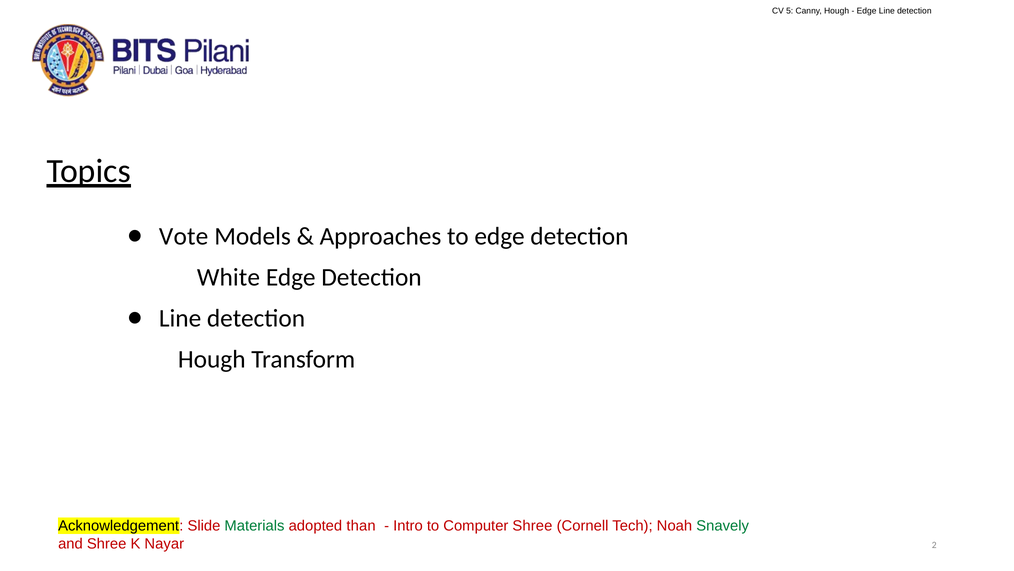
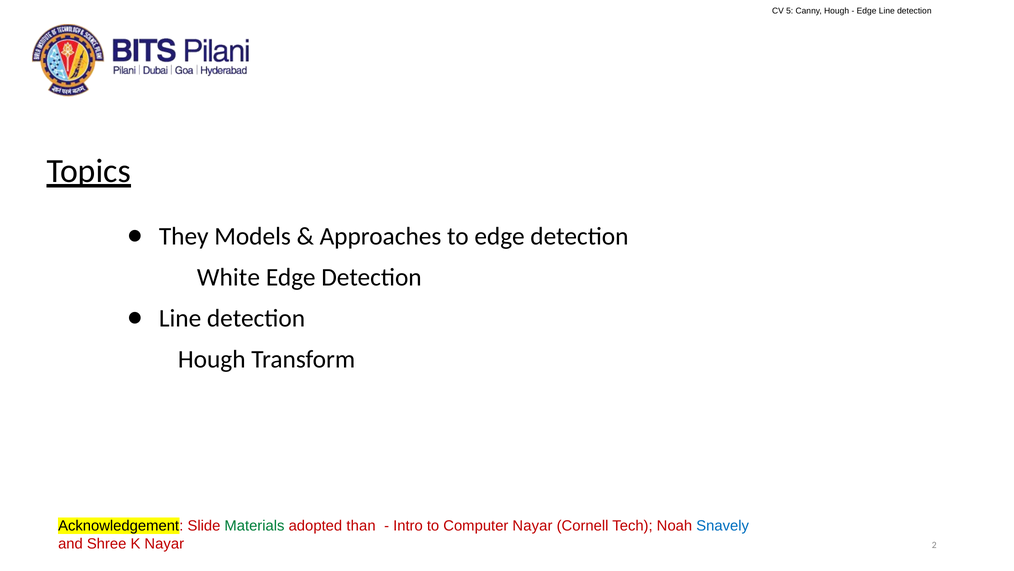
Vote: Vote -> They
Computer Shree: Shree -> Nayar
Snavely colour: green -> blue
